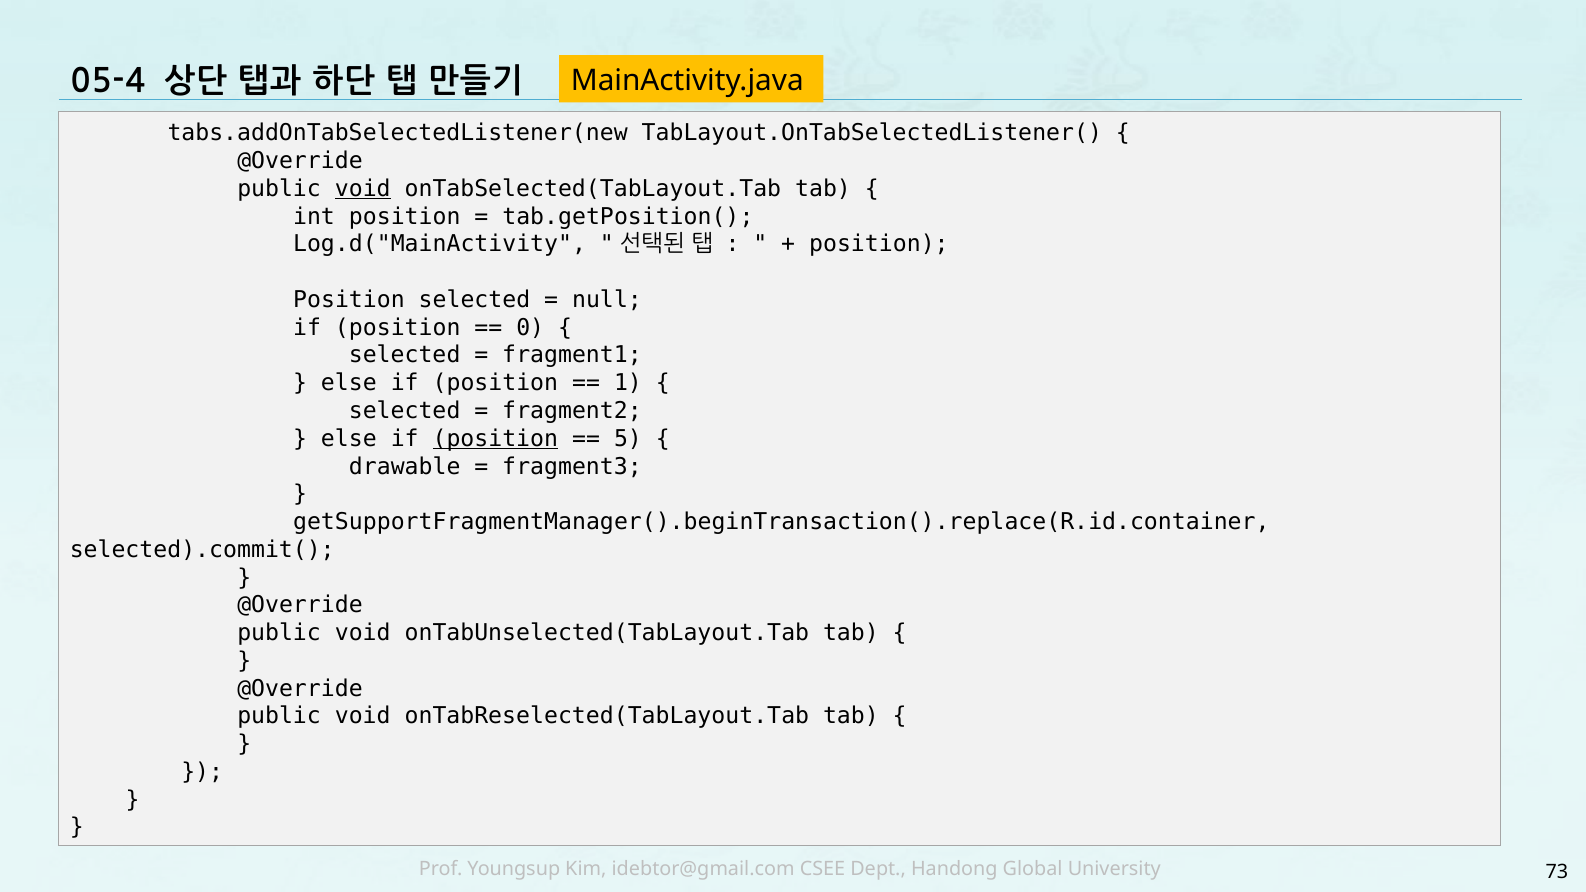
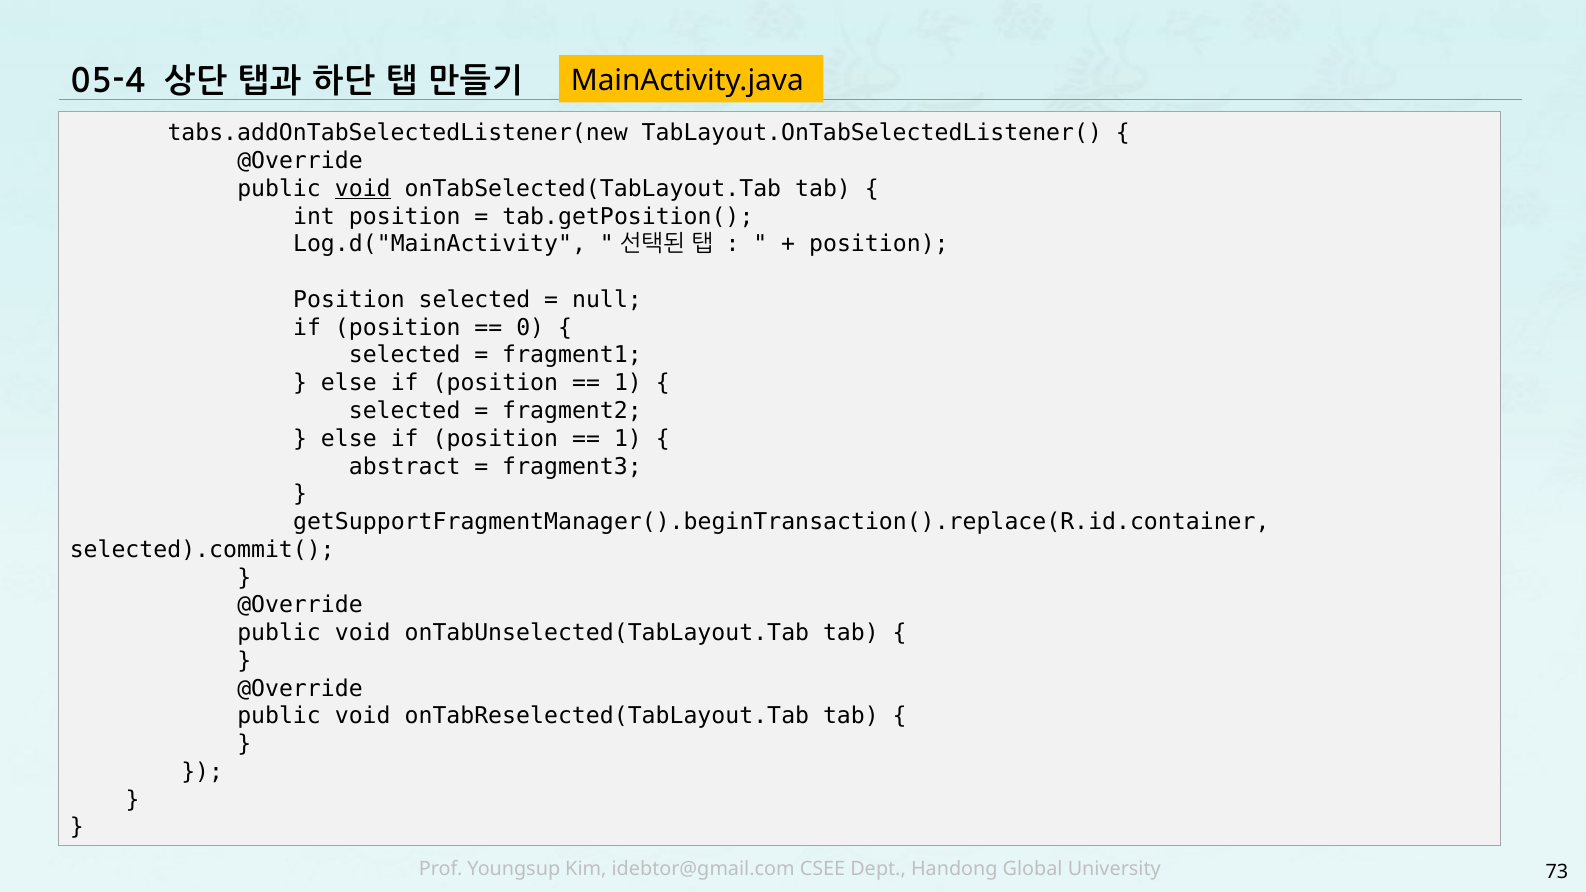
position at (495, 439) underline: present -> none
5 at (628, 439): 5 -> 1
drawable: drawable -> abstract
